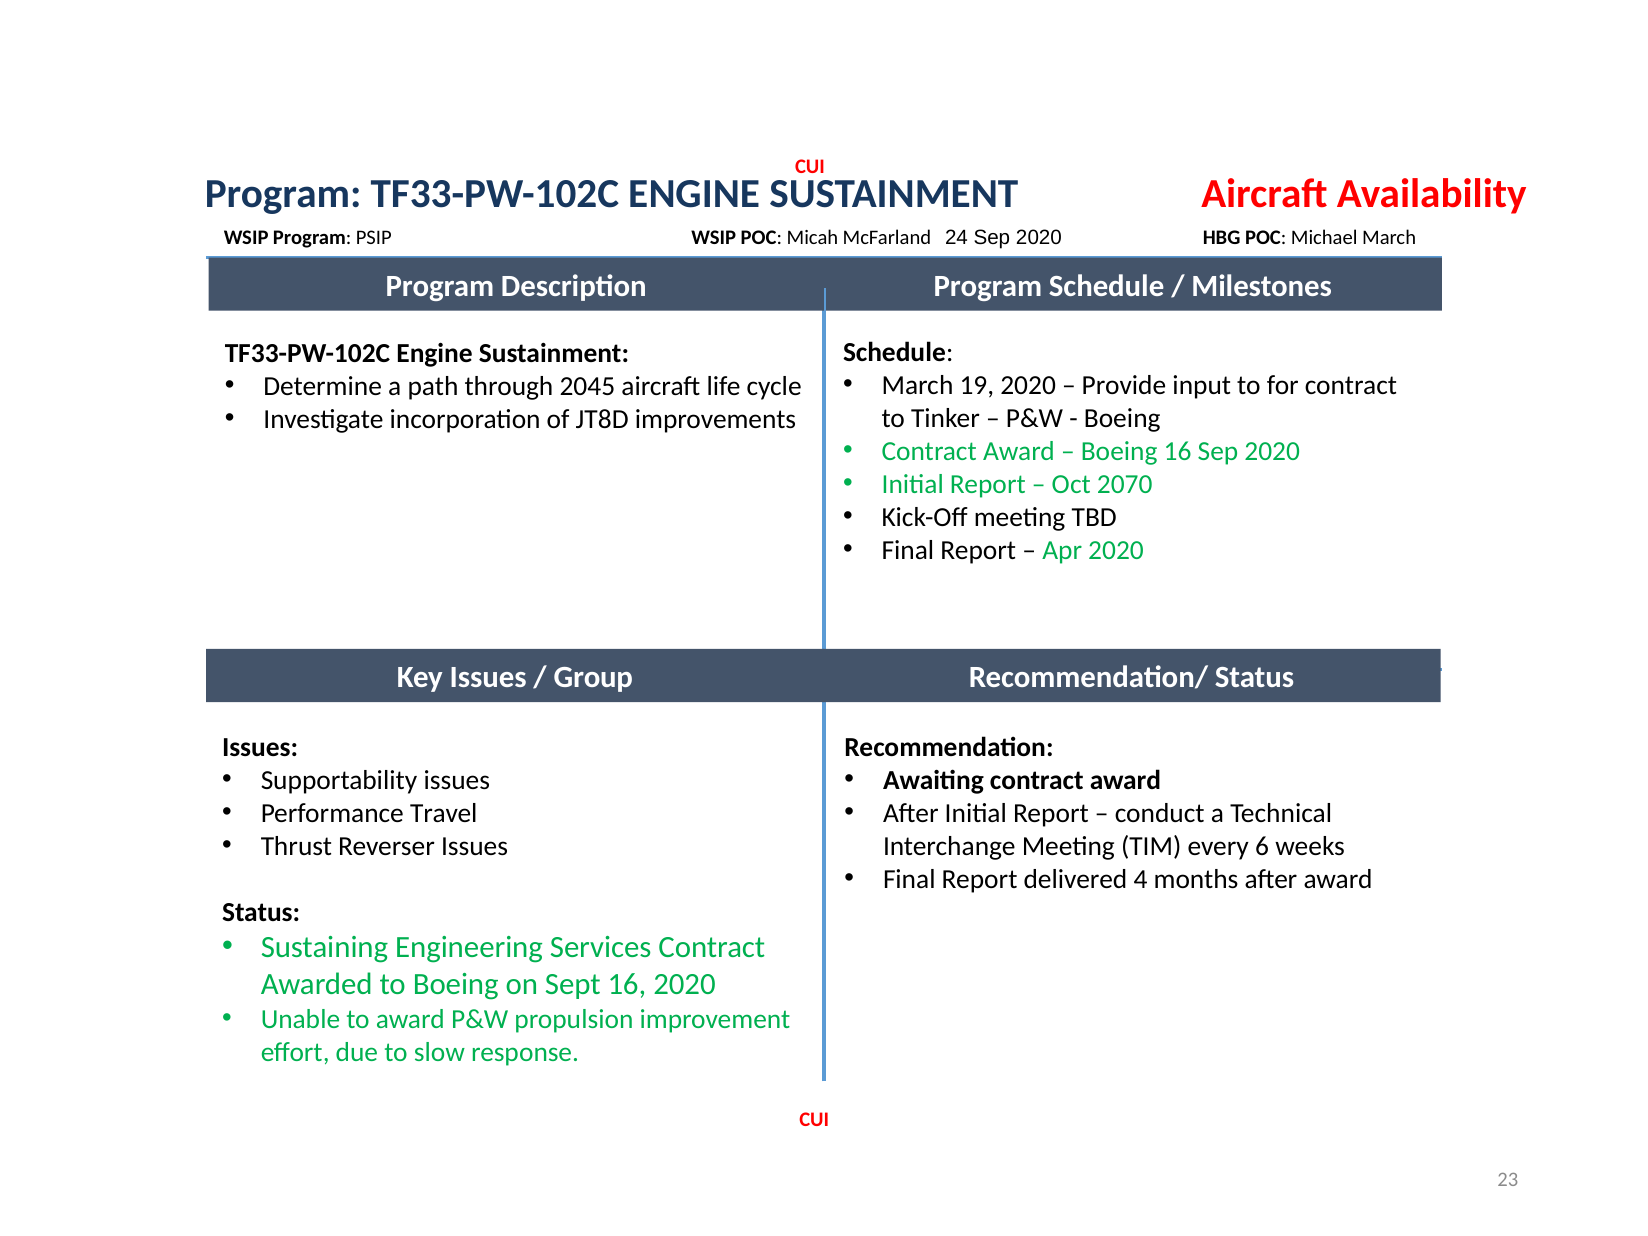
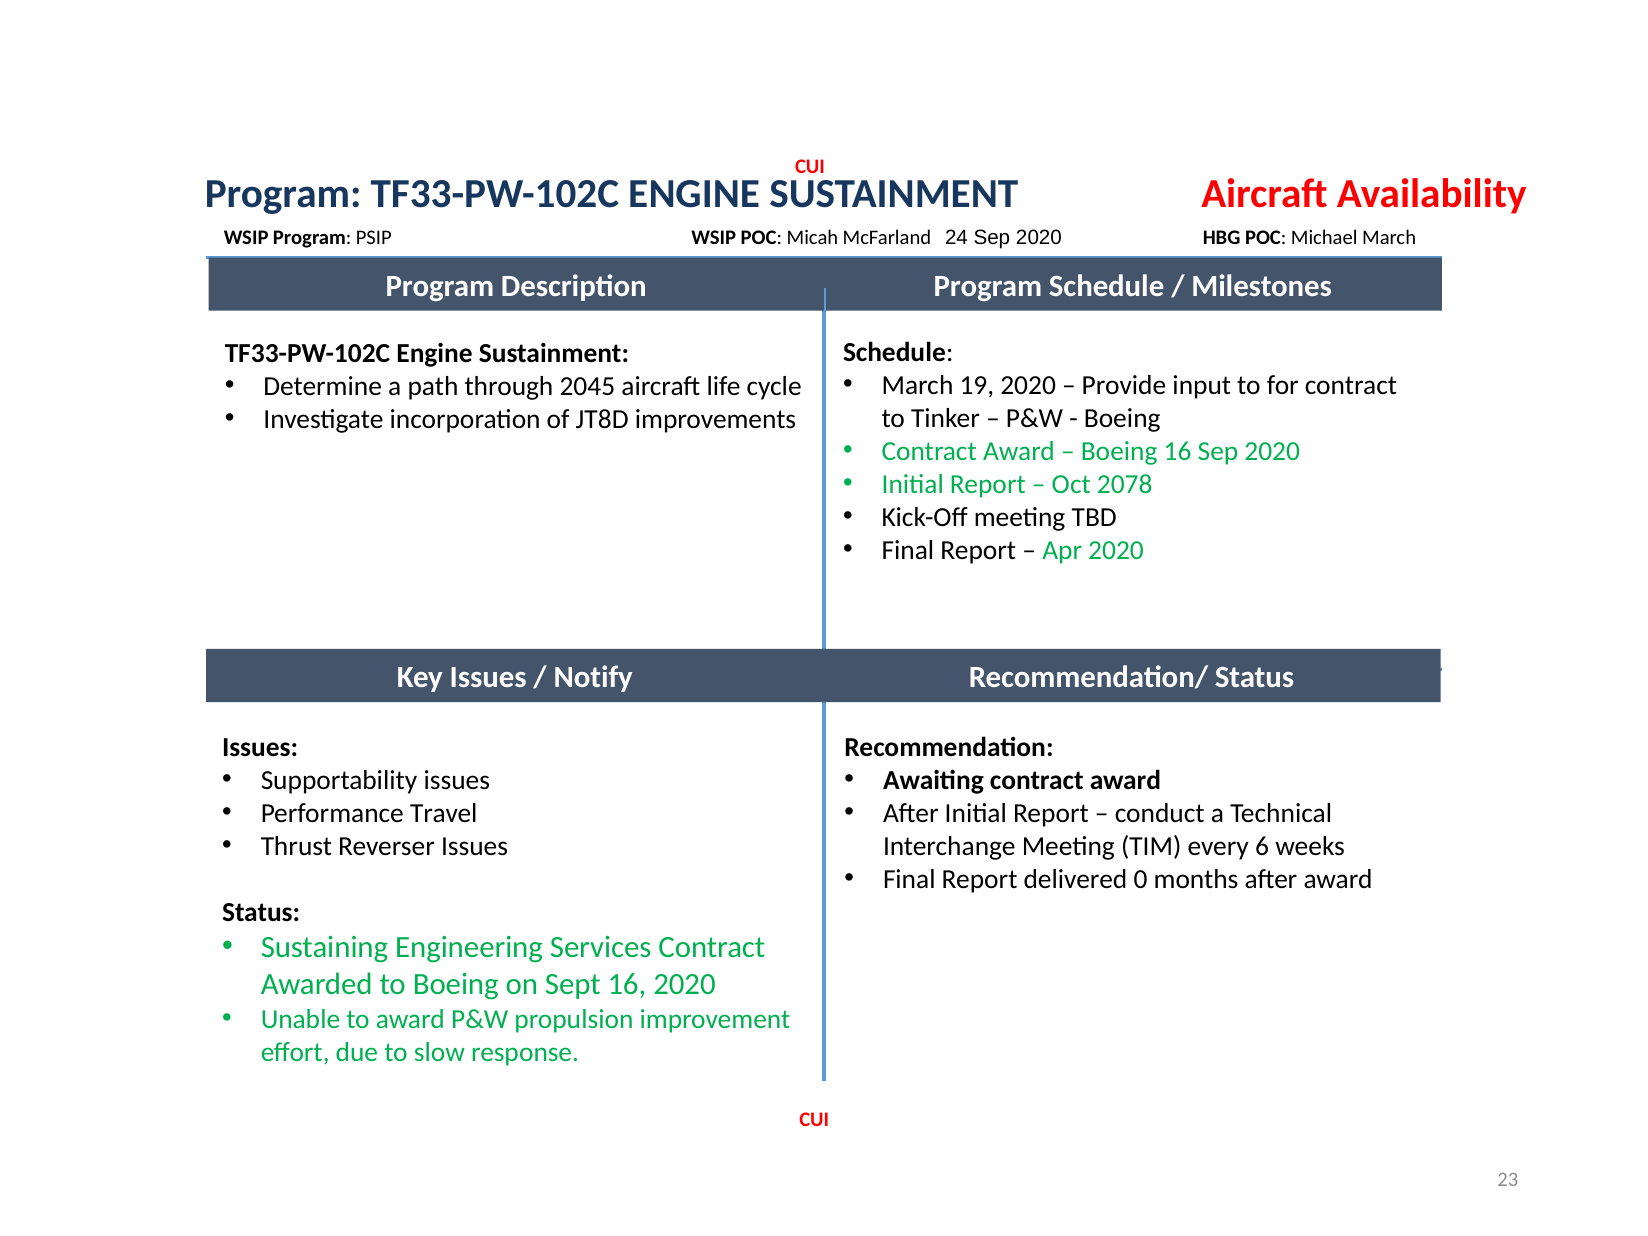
2070: 2070 -> 2078
Group: Group -> Notify
4: 4 -> 0
